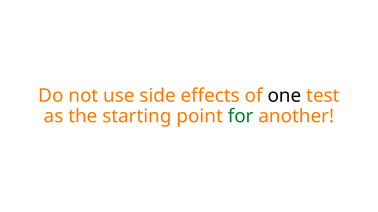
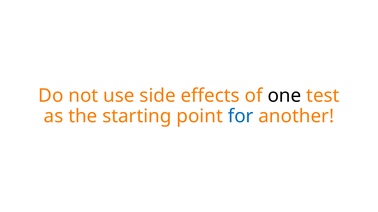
for colour: green -> blue
